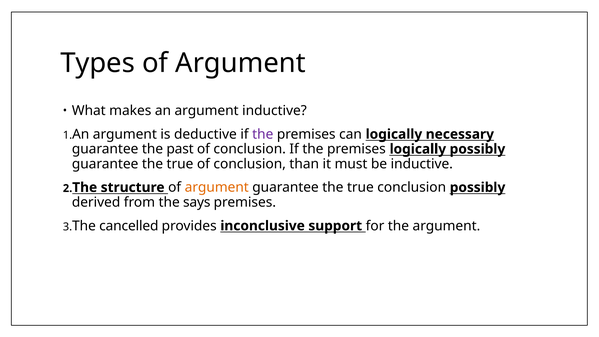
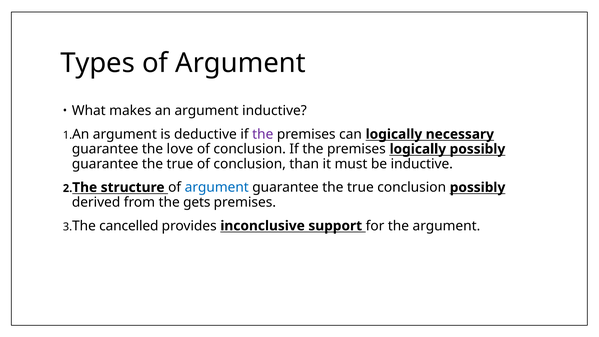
past: past -> love
argument at (217, 187) colour: orange -> blue
says: says -> gets
